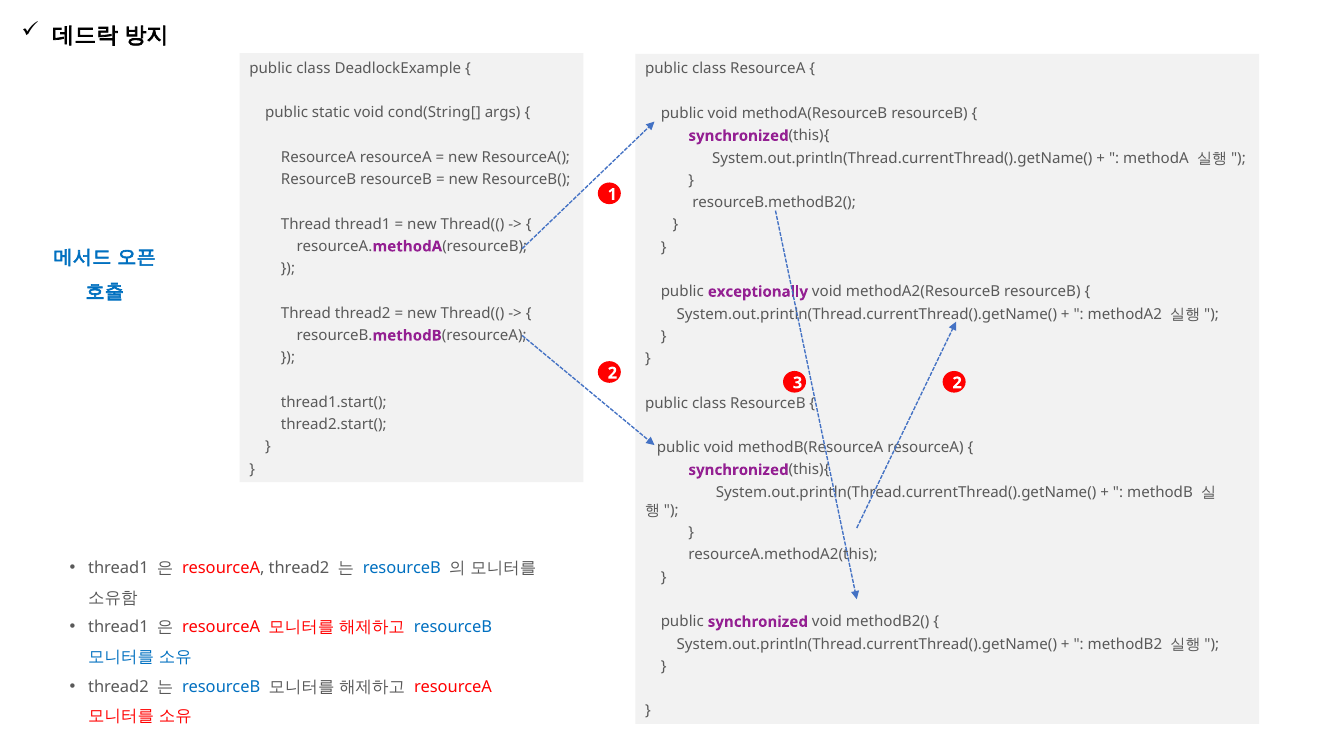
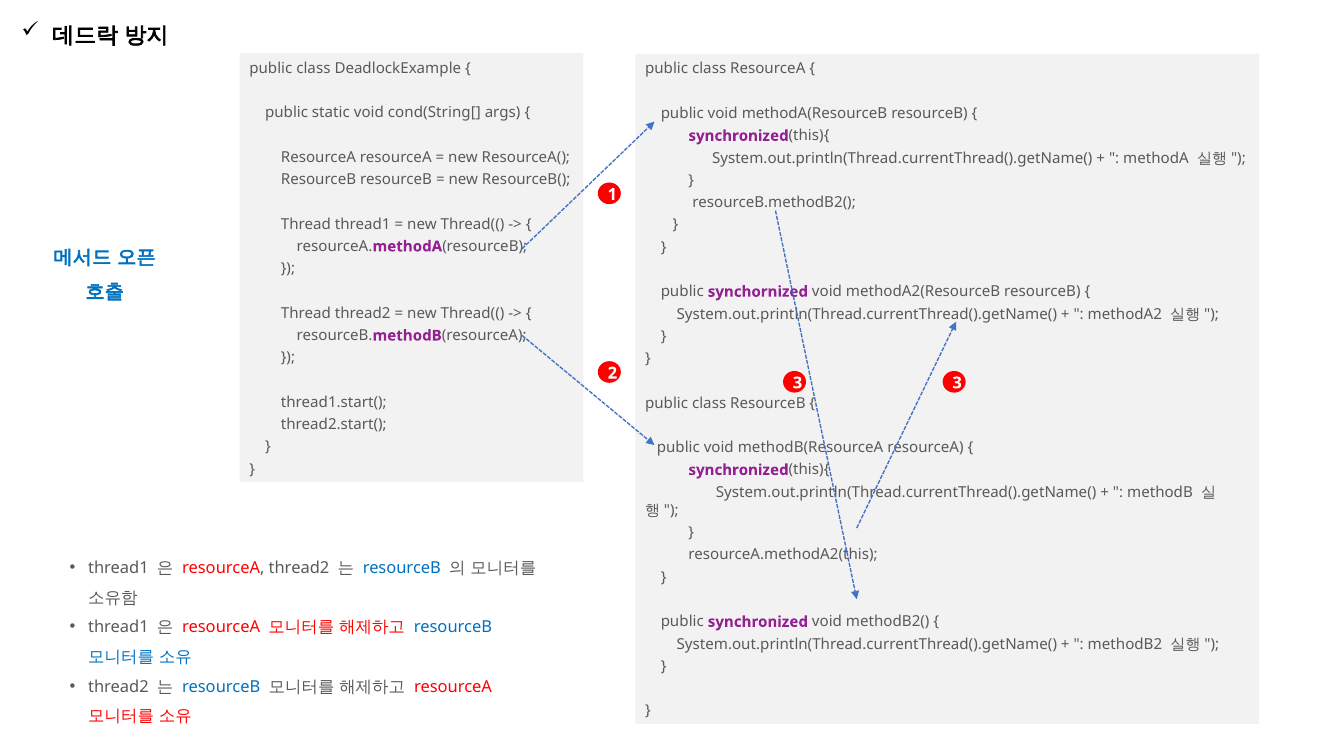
exceptionally: exceptionally -> synchornized
3 2: 2 -> 3
